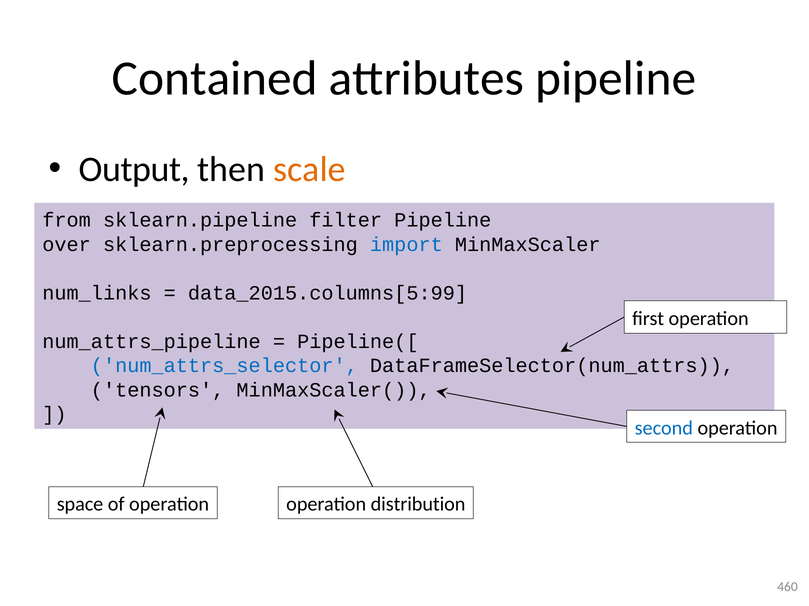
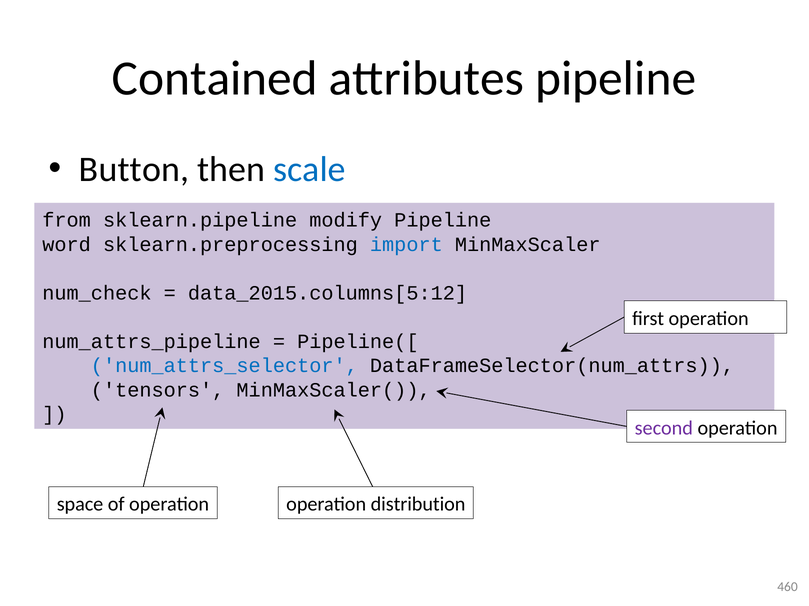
Output: Output -> Button
scale colour: orange -> blue
filter: filter -> modify
over: over -> word
num_links: num_links -> num_check
data_2015.columns[5:99: data_2015.columns[5:99 -> data_2015.columns[5:12
second colour: blue -> purple
